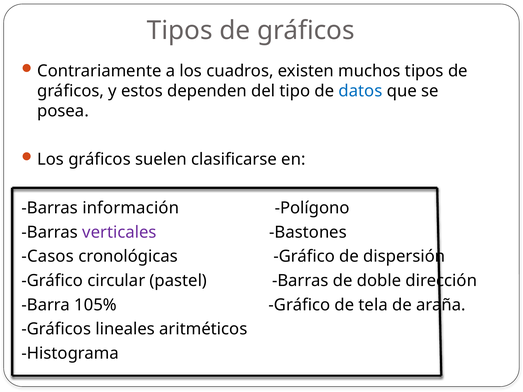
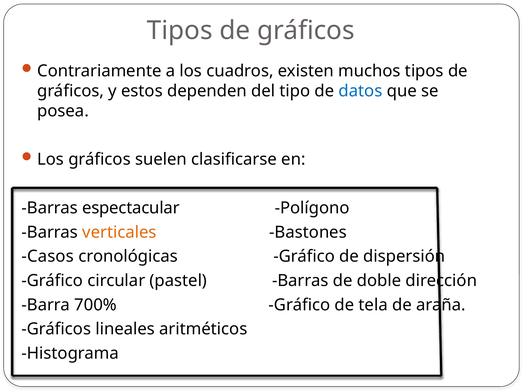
información: información -> espectacular
verticales colour: purple -> orange
105%: 105% -> 700%
